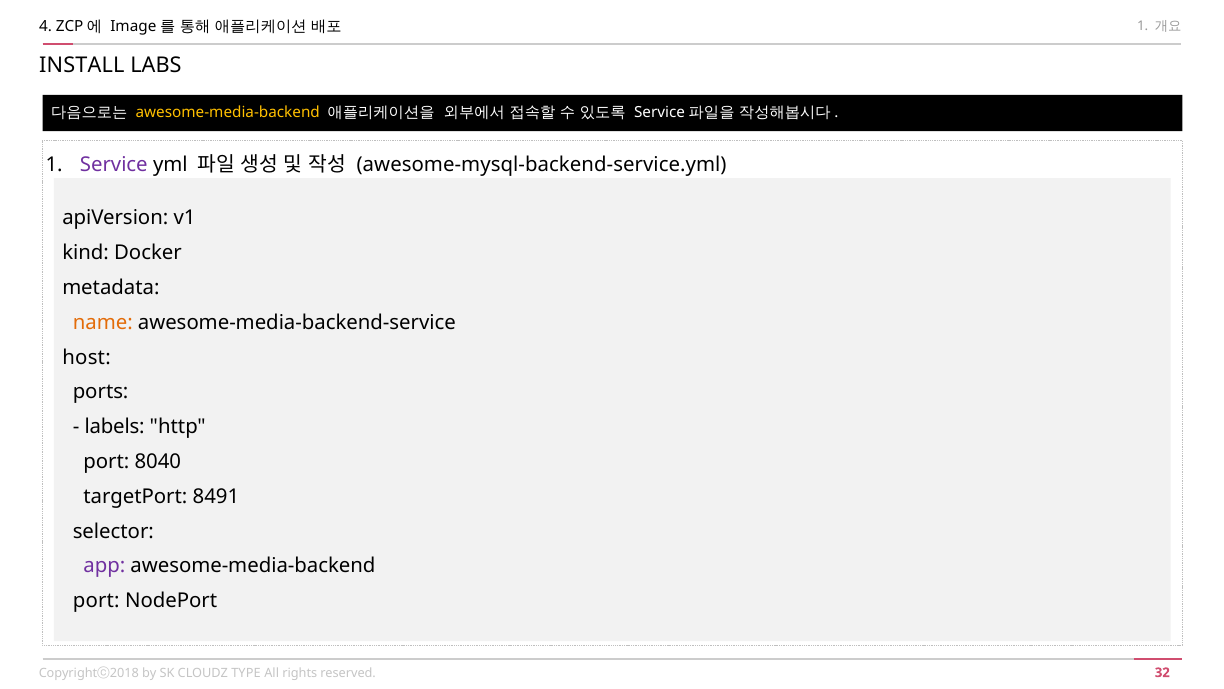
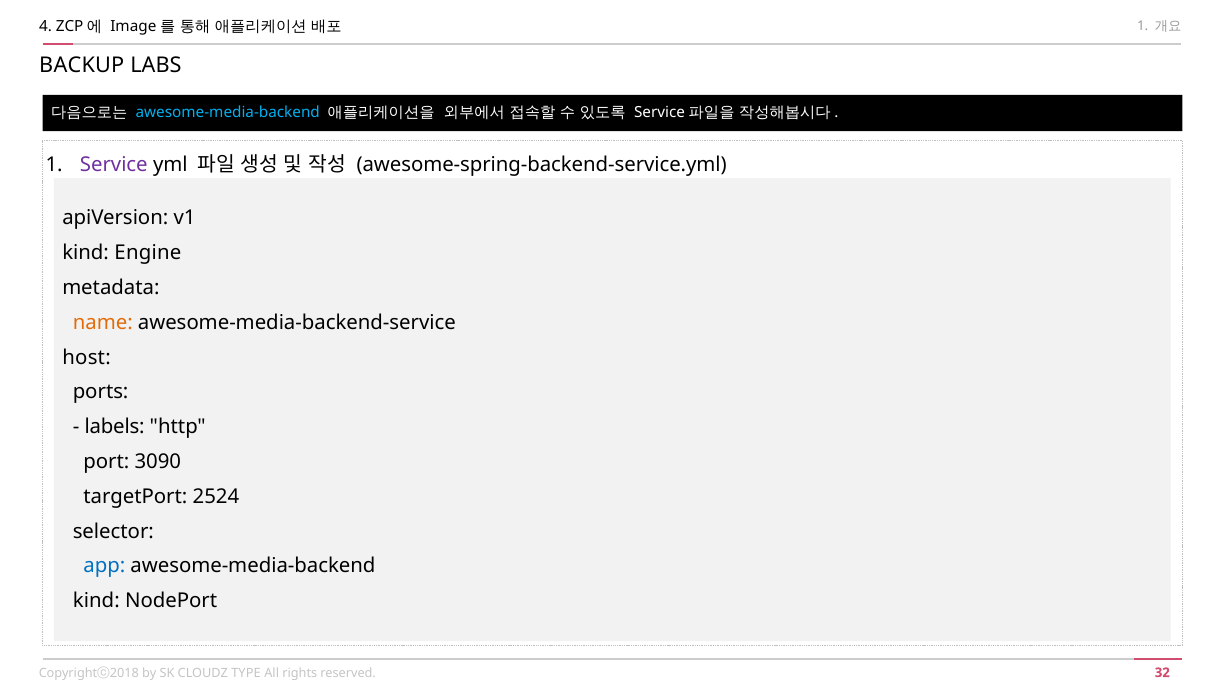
INSTALL: INSTALL -> BACKUP
awesome-media-backend at (228, 113) colour: yellow -> light blue
awesome-mysql-backend-service.yml: awesome-mysql-backend-service.yml -> awesome-spring-backend-service.yml
Docker: Docker -> Engine
8040: 8040 -> 3090
8491: 8491 -> 2524
app colour: purple -> blue
port at (96, 600): port -> kind
